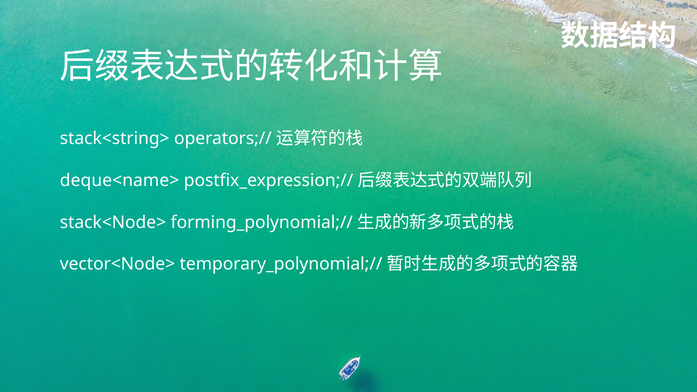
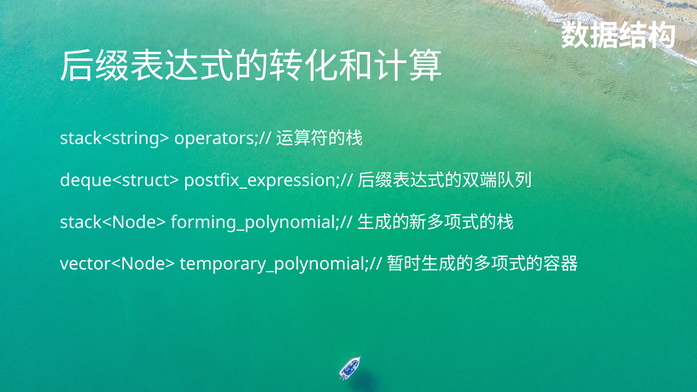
deque<name>: deque<name> -> deque<struct>
